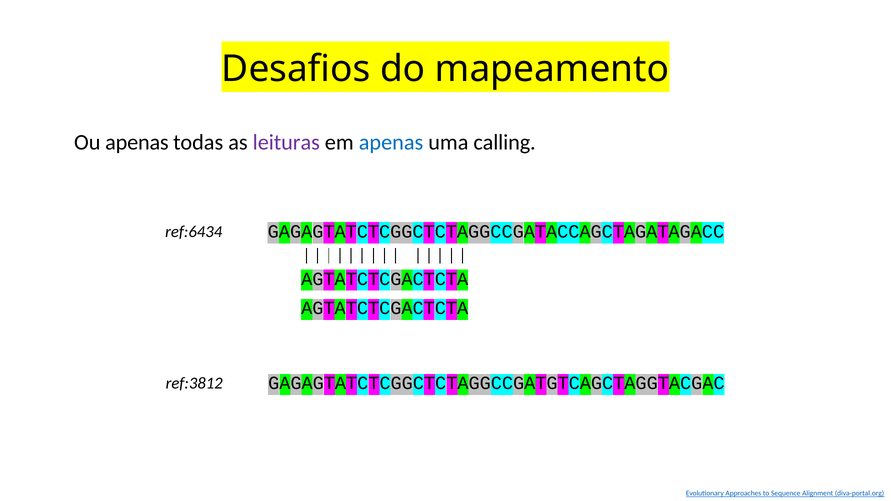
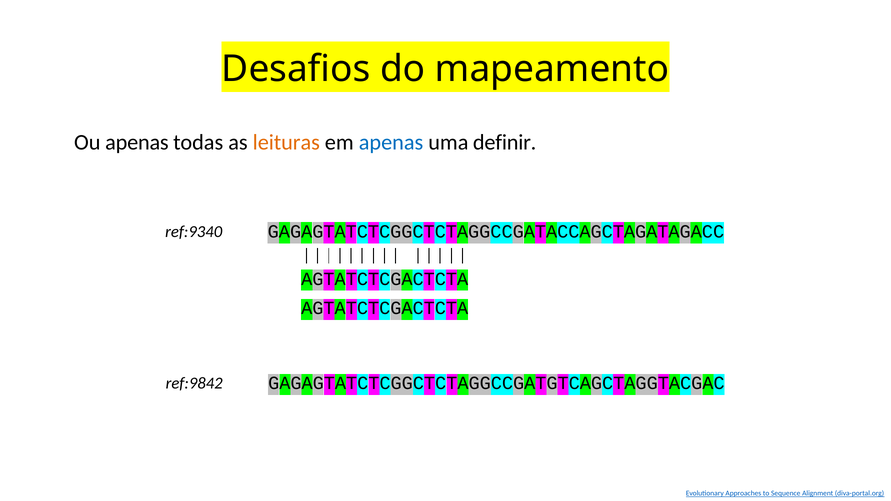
leituras colour: purple -> orange
calling: calling -> definir
ref:6434: ref:6434 -> ref:9340
ref:3812: ref:3812 -> ref:9842
